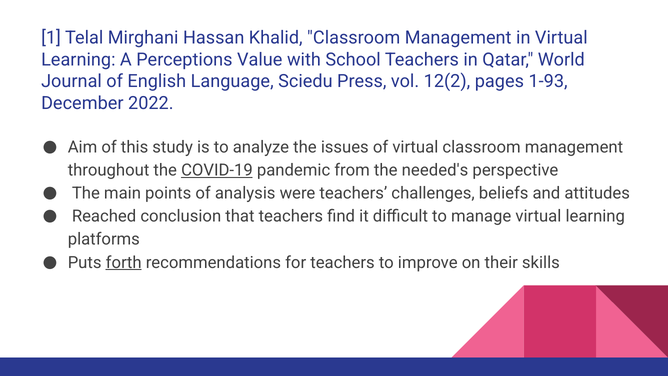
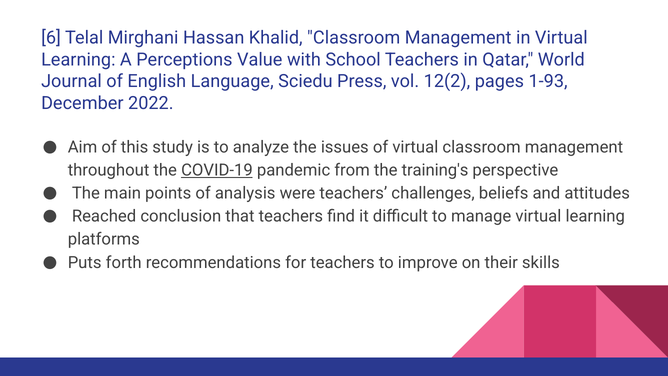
1: 1 -> 6
needed's: needed's -> training's
forth underline: present -> none
